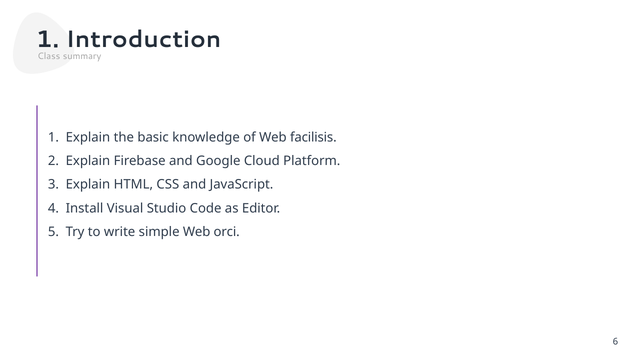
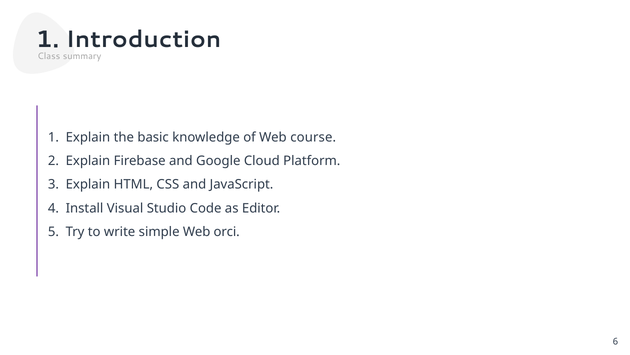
facilisis: facilisis -> course
